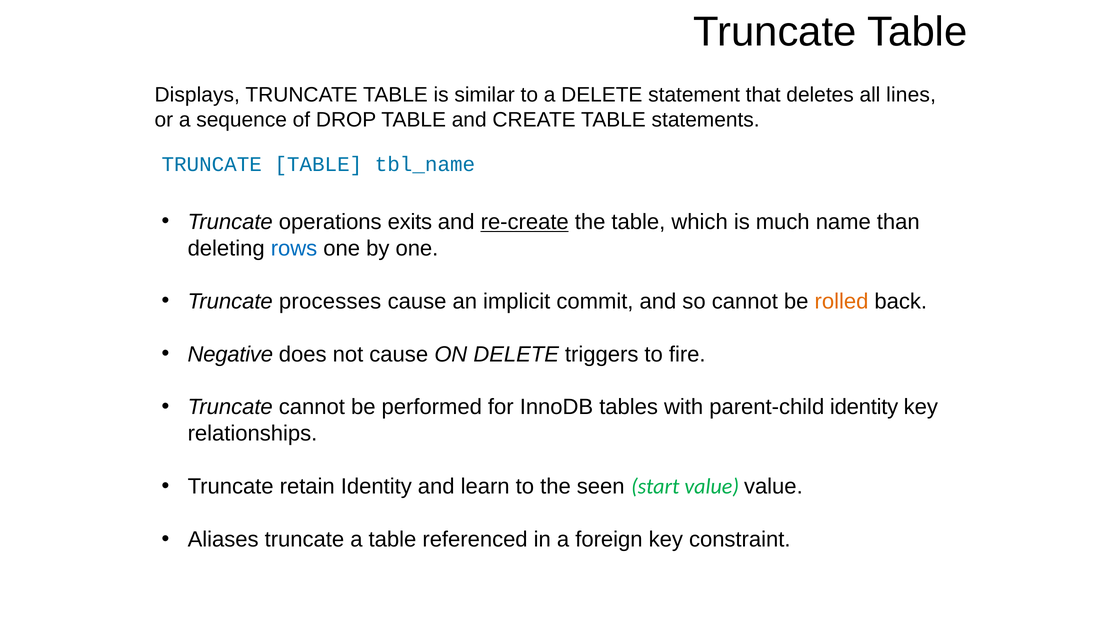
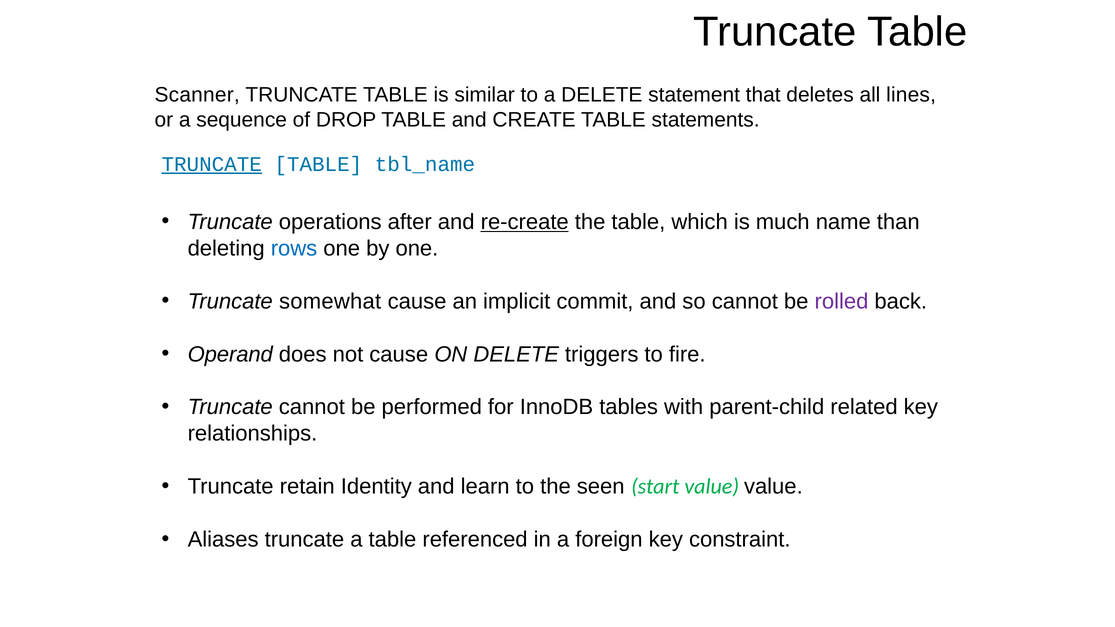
Displays: Displays -> Scanner
TRUNCATE at (212, 164) underline: none -> present
exits: exits -> after
processes: processes -> somewhat
rolled colour: orange -> purple
Negative: Negative -> Operand
parent-child identity: identity -> related
